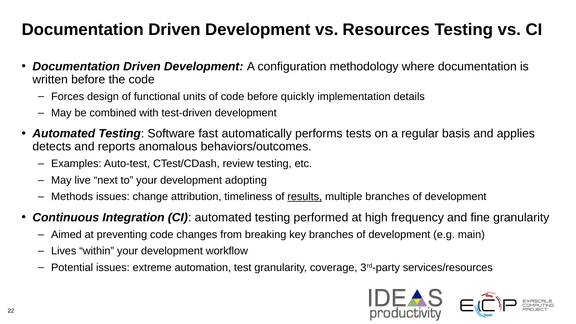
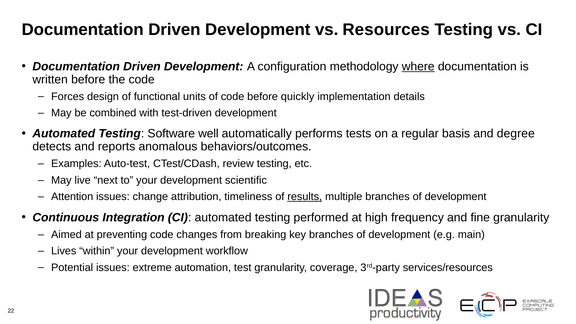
where underline: none -> present
fast: fast -> well
applies: applies -> degree
adopting: adopting -> scientific
Methods: Methods -> Attention
